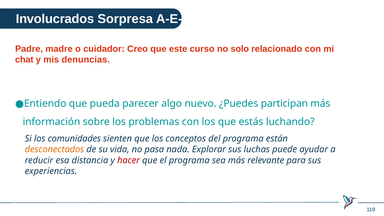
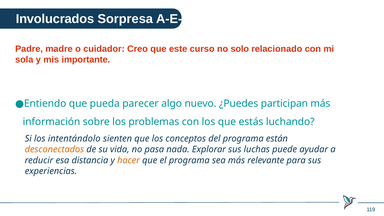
chat: chat -> sola
denuncias: denuncias -> importante
comunidades: comunidades -> intentándolo
hacer colour: red -> orange
